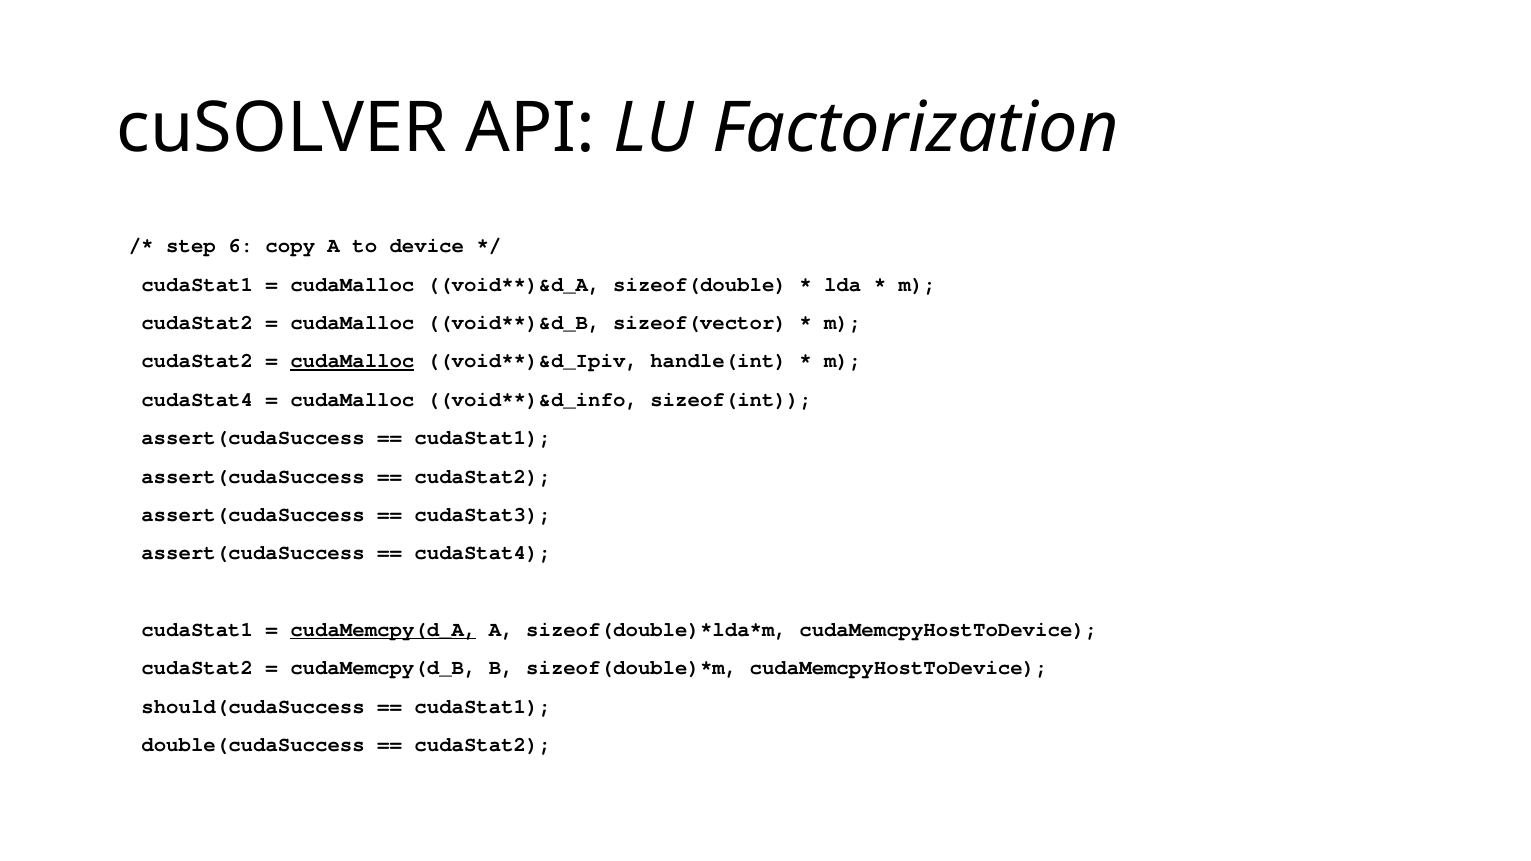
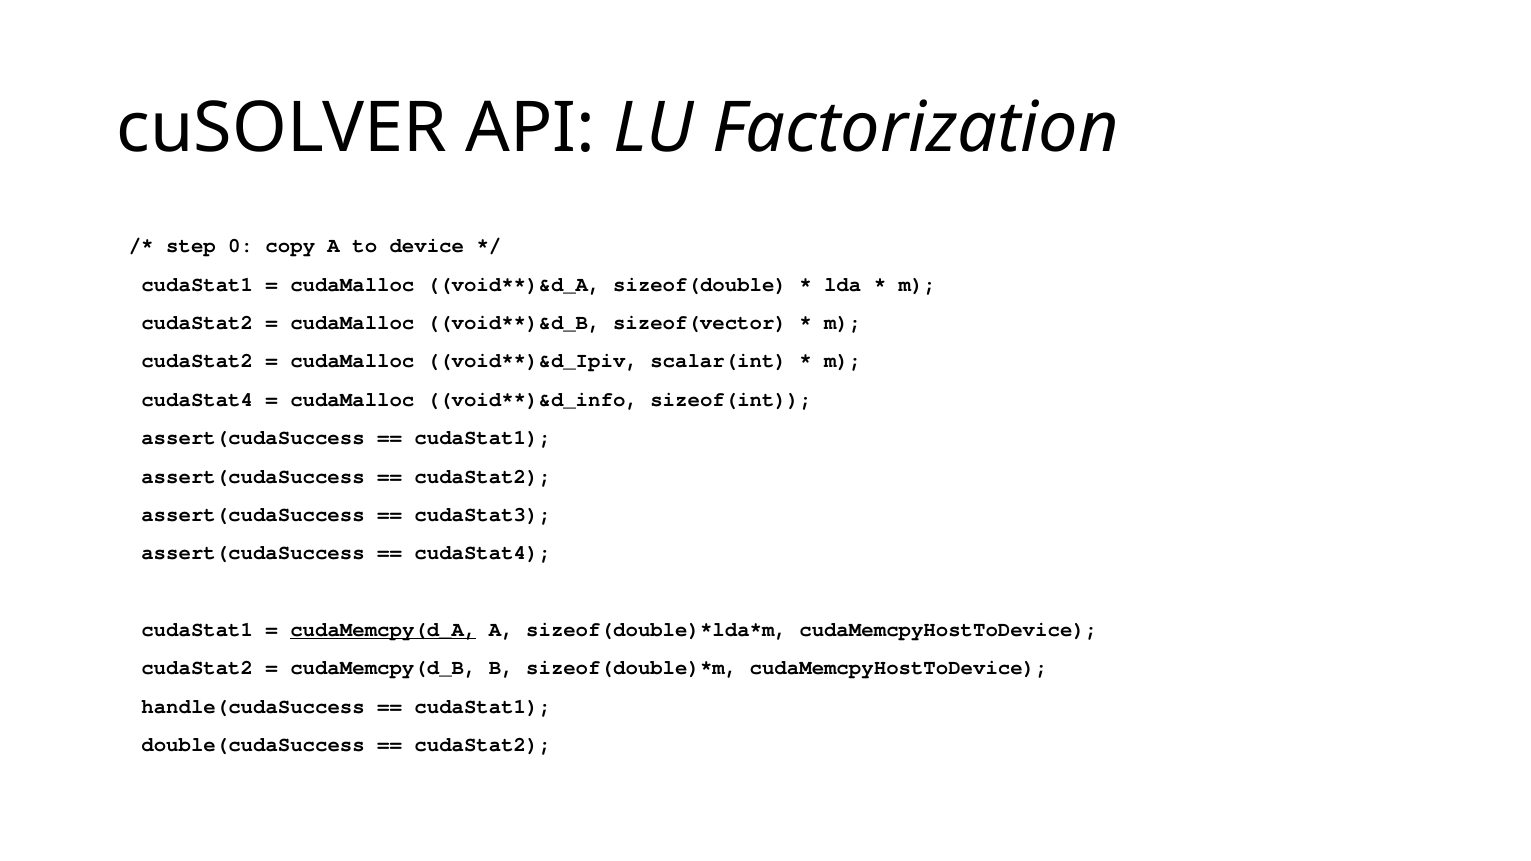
6: 6 -> 0
cudaMalloc at (352, 361) underline: present -> none
handle(int: handle(int -> scalar(int
should(cudaSuccess: should(cudaSuccess -> handle(cudaSuccess
